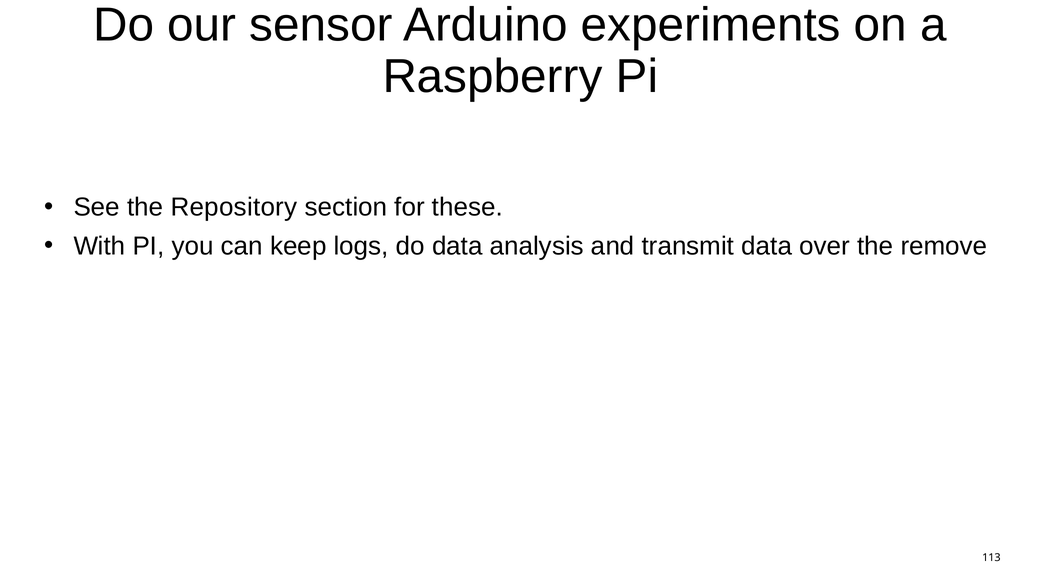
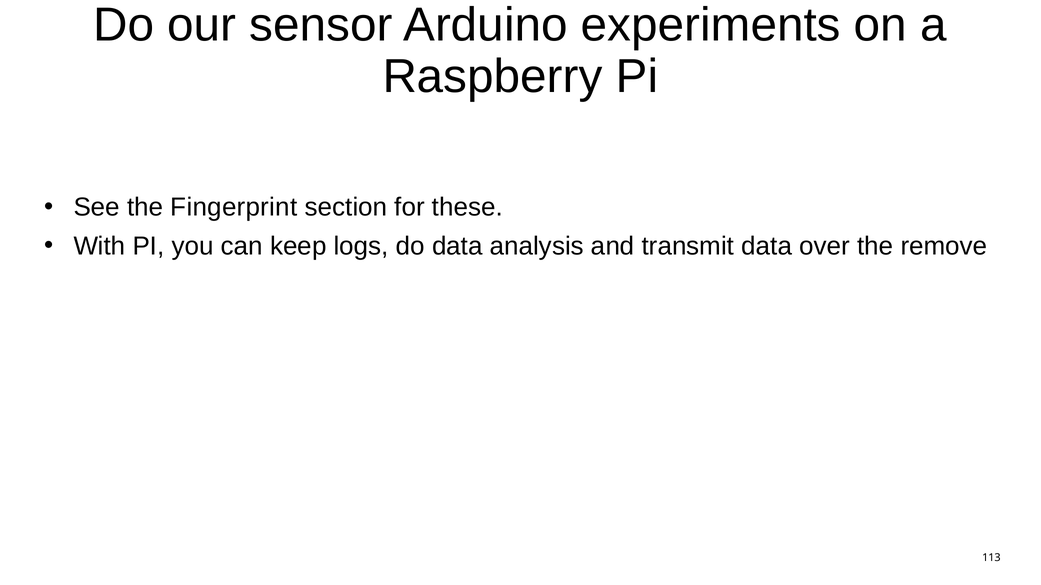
Repository: Repository -> Fingerprint
